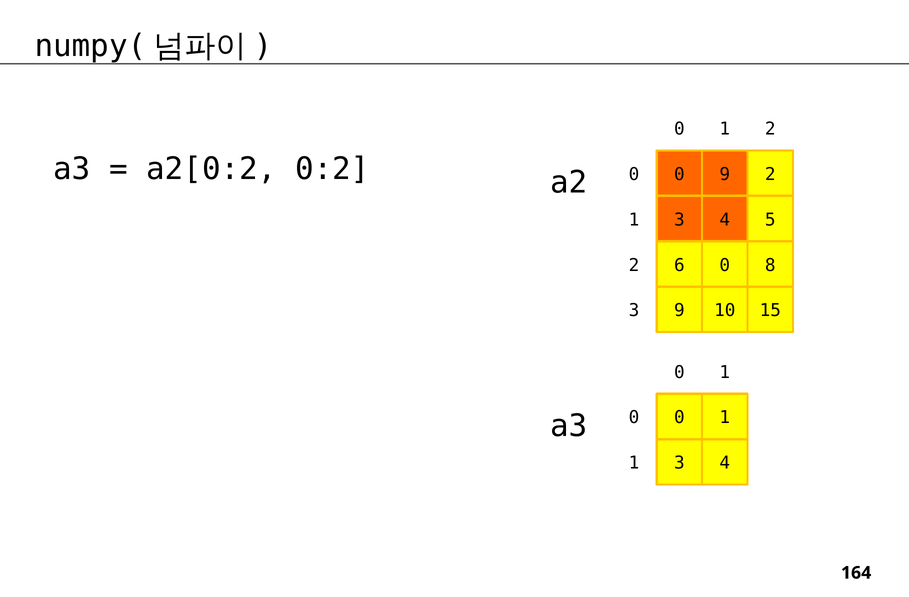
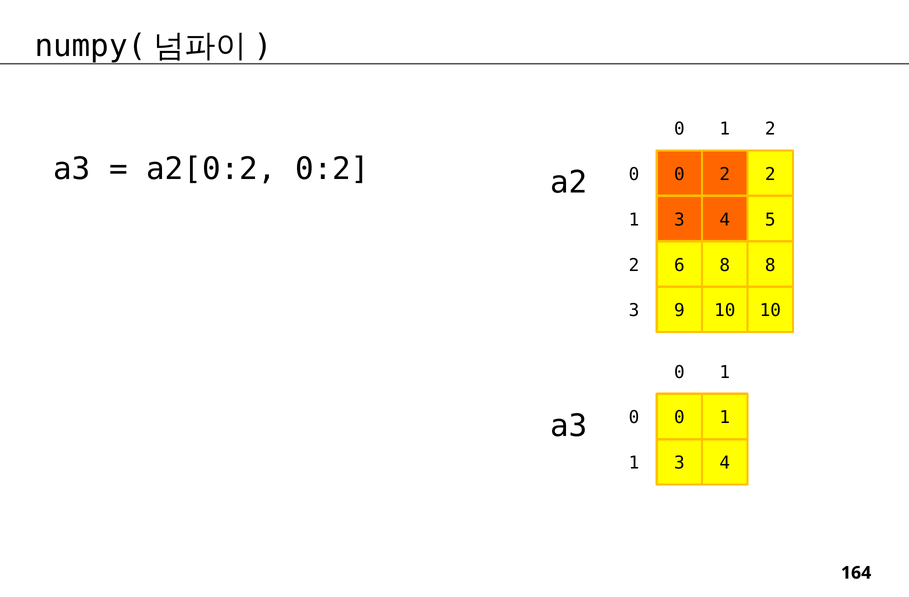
0 9: 9 -> 2
6 0: 0 -> 8
3 15: 15 -> 10
